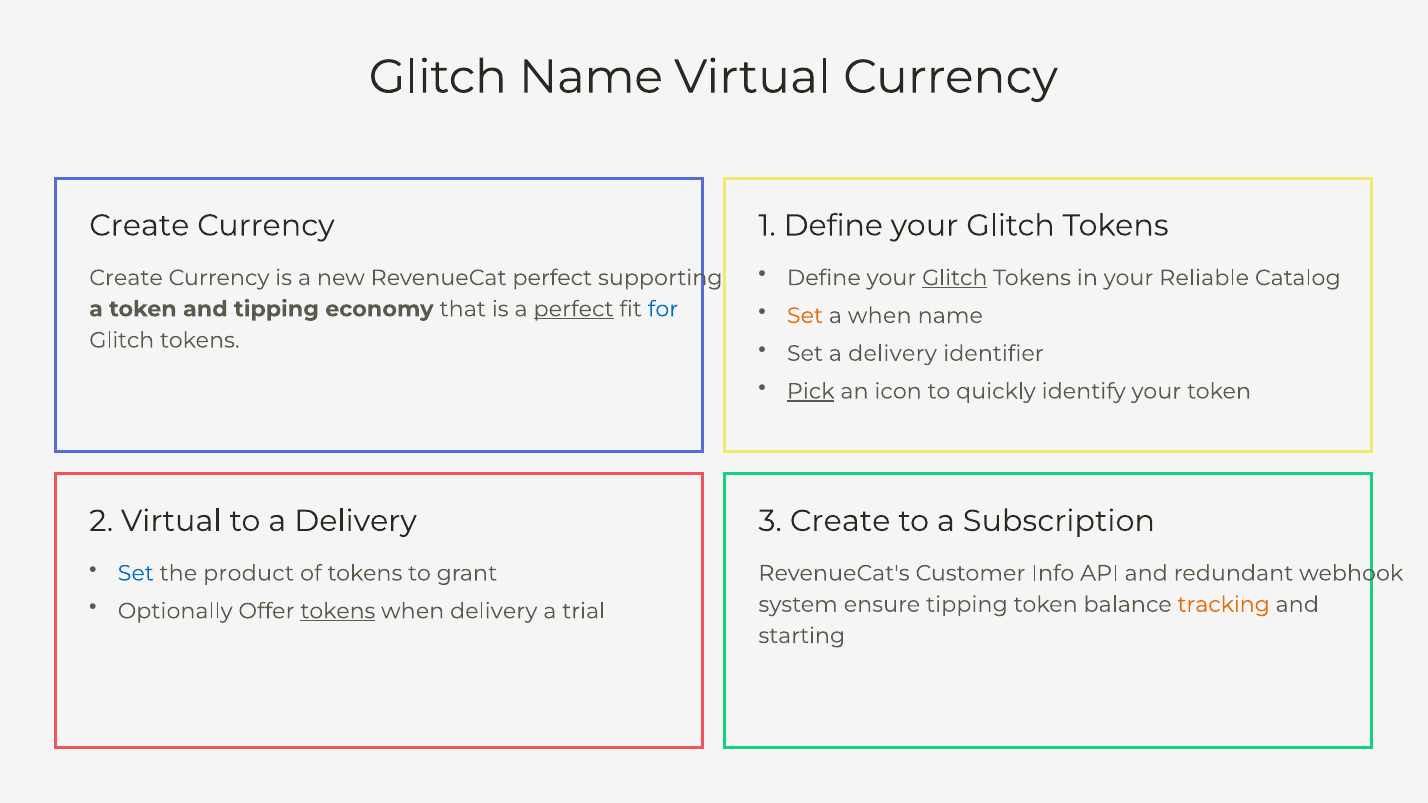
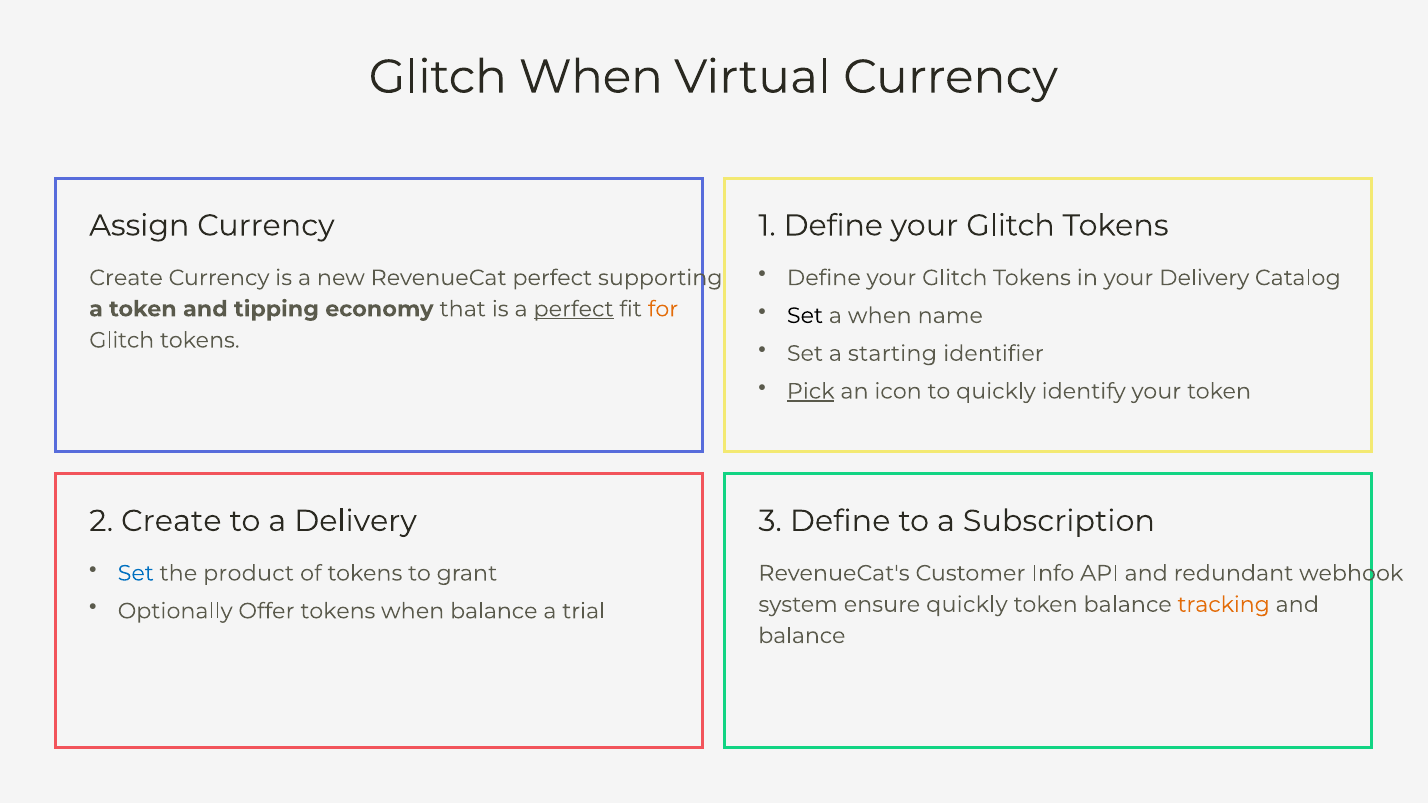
Glitch Name: Name -> When
Create at (139, 226): Create -> Assign
Glitch at (955, 278) underline: present -> none
your Reliable: Reliable -> Delivery
Set at (805, 316) colour: orange -> black
for colour: blue -> orange
Set a delivery: delivery -> starting
2 Virtual: Virtual -> Create
3 Create: Create -> Define
tokens at (338, 611) underline: present -> none
when delivery: delivery -> balance
ensure tipping: tipping -> quickly
starting at (802, 636): starting -> balance
